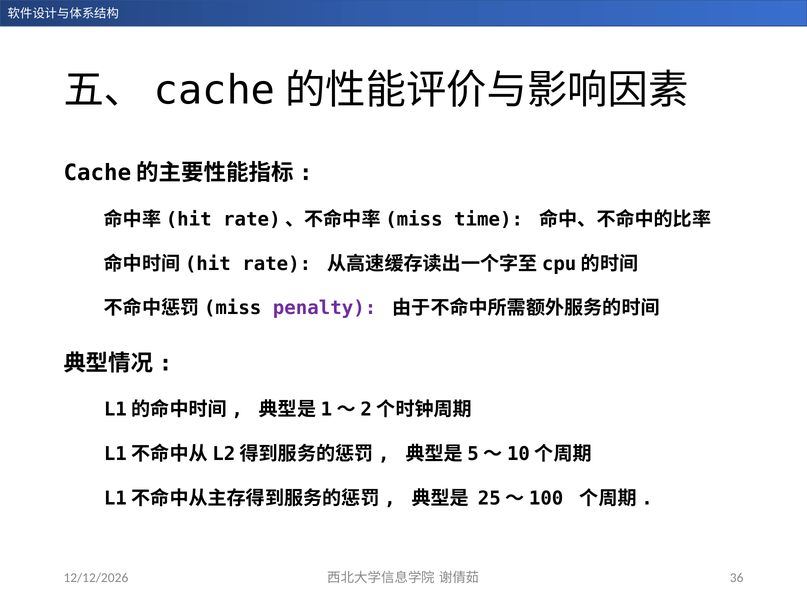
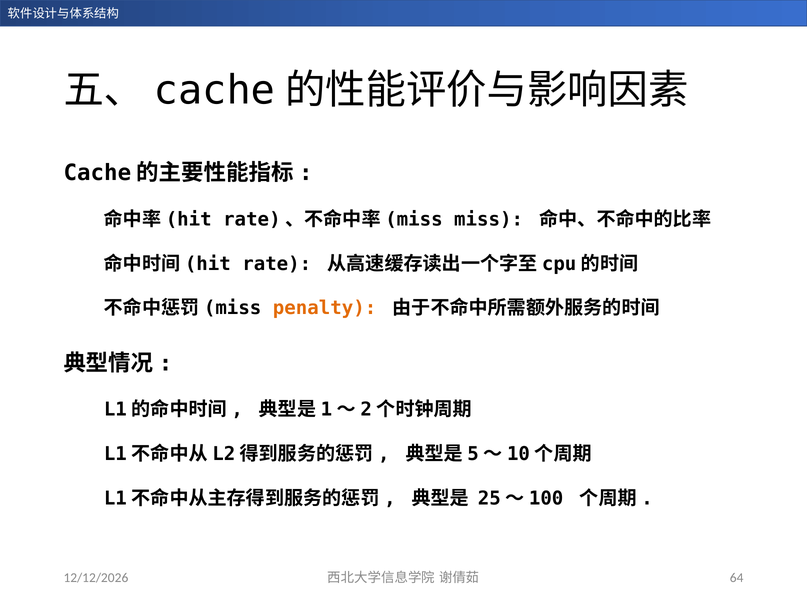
time: time -> miss
penalty colour: purple -> orange
36: 36 -> 64
